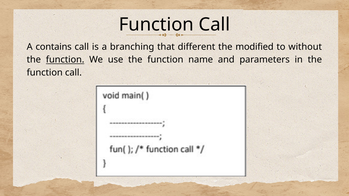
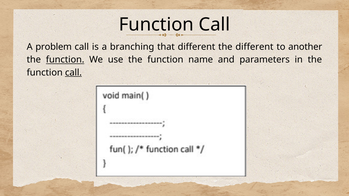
contains: contains -> problem
the modified: modified -> different
without: without -> another
call at (73, 73) underline: none -> present
